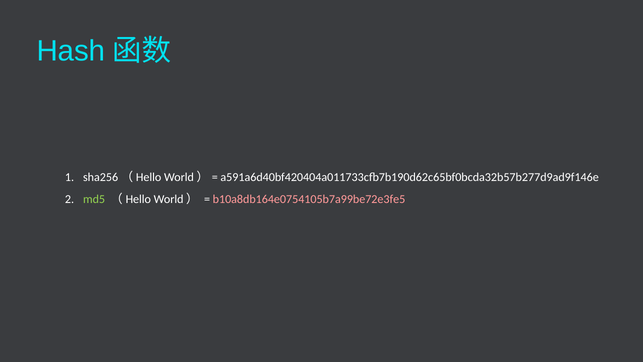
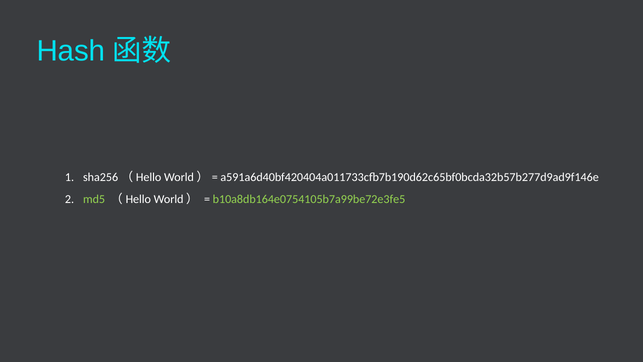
b10a8db164e0754105b7a99be72e3fe5 colour: pink -> light green
